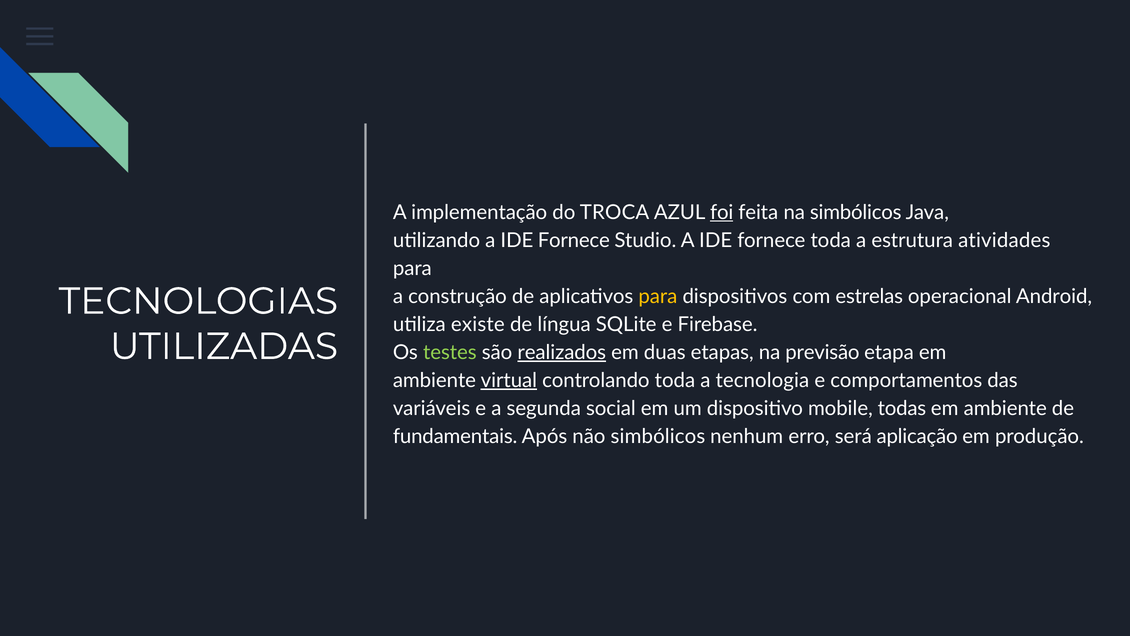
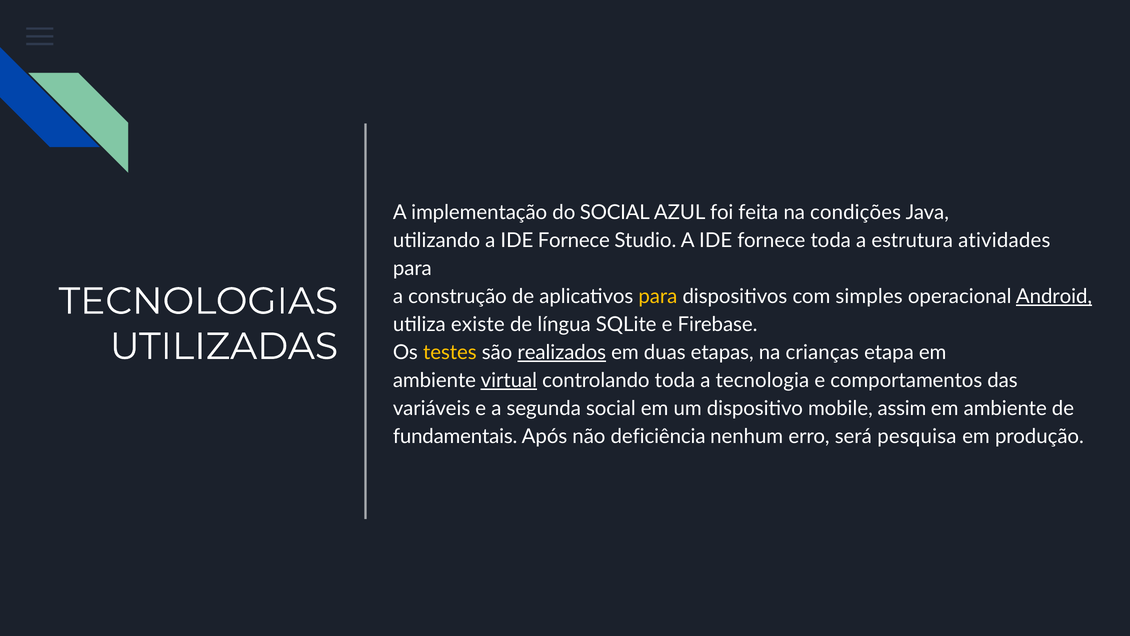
do TROCA: TROCA -> SOCIAL
foi underline: present -> none
na simbólicos: simbólicos -> condições
estrelas: estrelas -> simples
Android underline: none -> present
testes colour: light green -> yellow
previsão: previsão -> crianças
todas: todas -> assim
não simbólicos: simbólicos -> deficiência
aplicação: aplicação -> pesquisa
